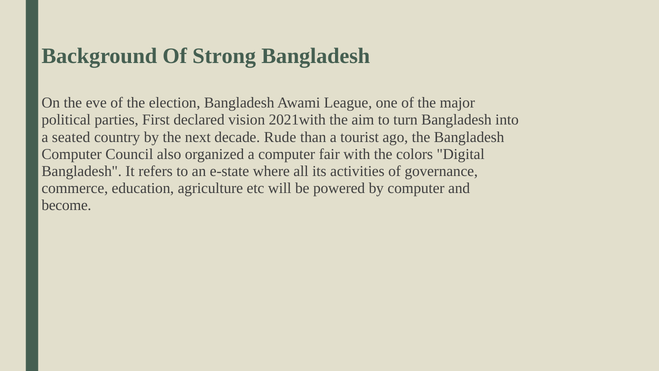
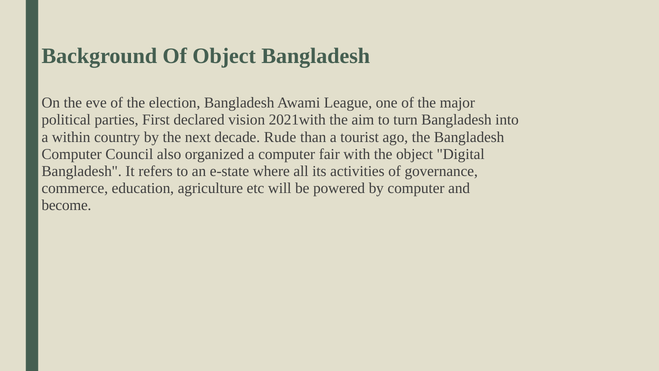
Of Strong: Strong -> Object
seated: seated -> within
the colors: colors -> object
